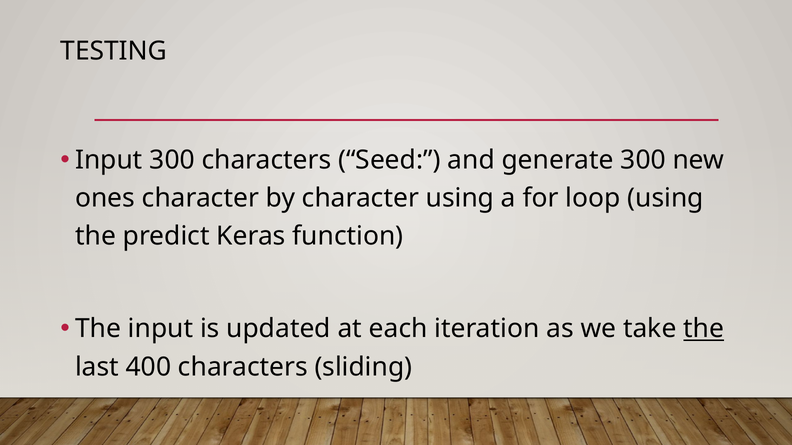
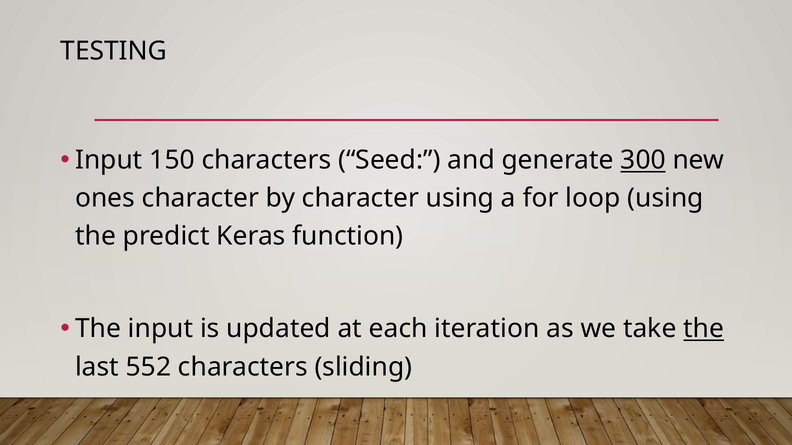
Input 300: 300 -> 150
300 at (643, 160) underline: none -> present
400: 400 -> 552
